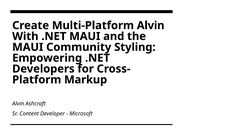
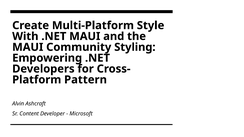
Multi-Platform Alvin: Alvin -> Style
Markup: Markup -> Pattern
